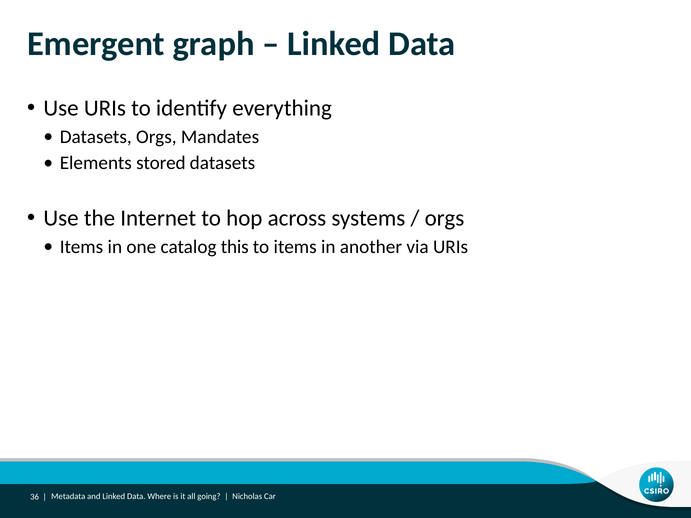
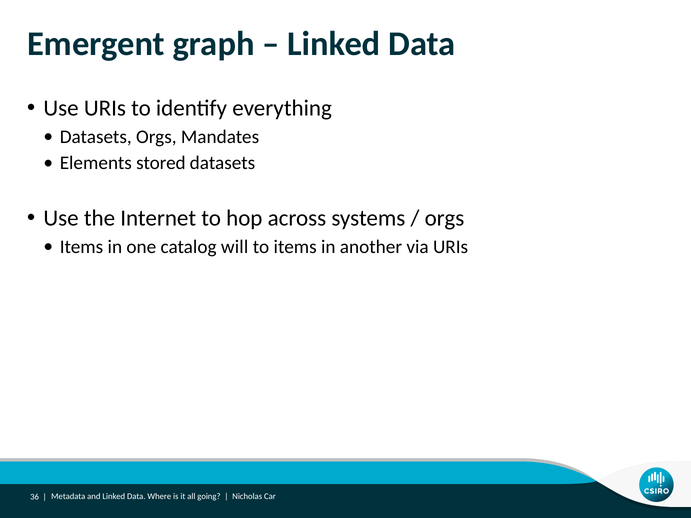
this: this -> will
